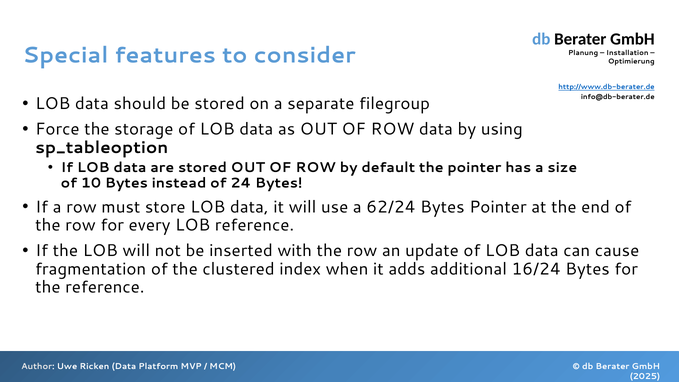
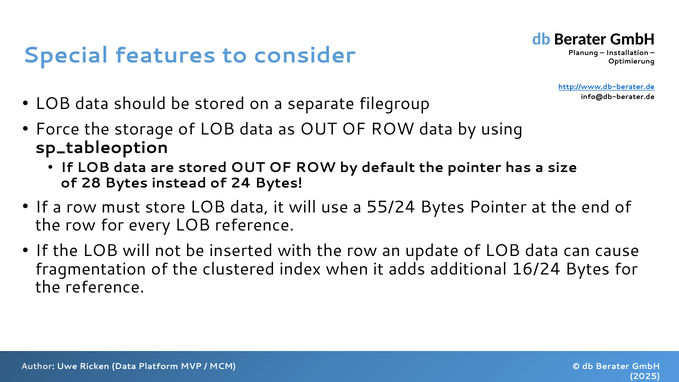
10: 10 -> 28
62/24: 62/24 -> 55/24
